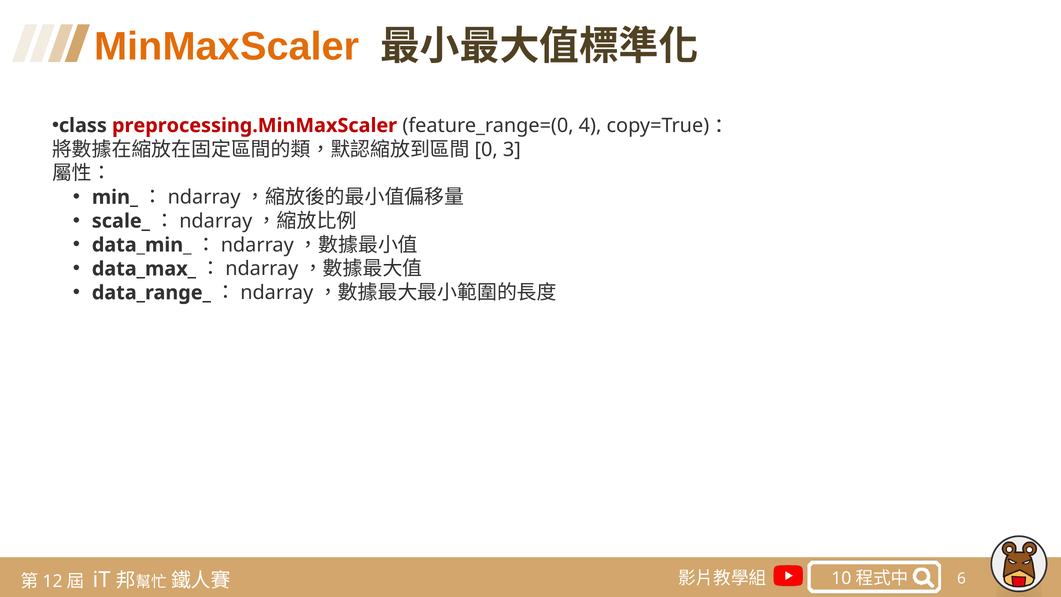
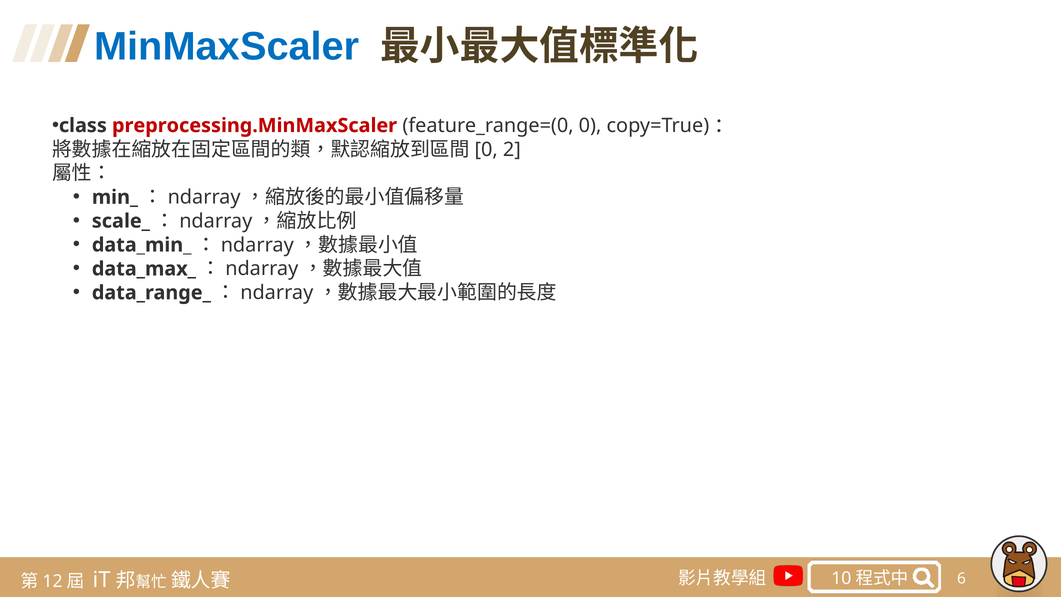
MinMaxScaler colour: orange -> blue
4: 4 -> 0
3: 3 -> 2
